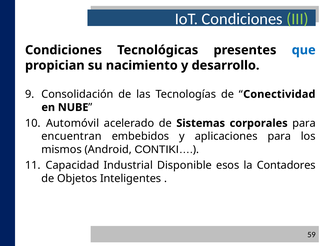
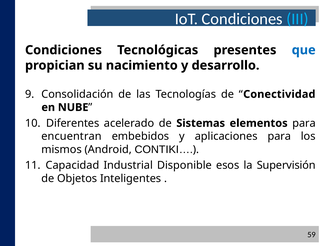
III colour: light green -> light blue
Automóvil: Automóvil -> Diferentes
corporales: corporales -> elementos
Contadores: Contadores -> Supervisión
